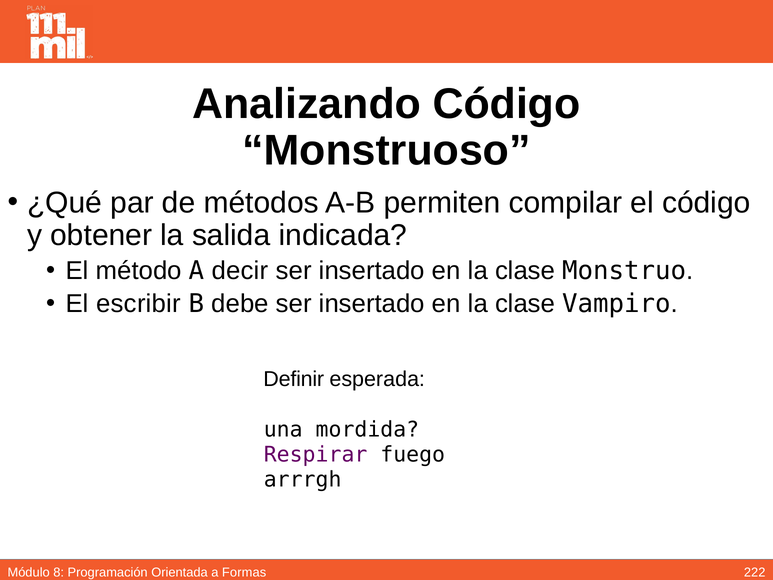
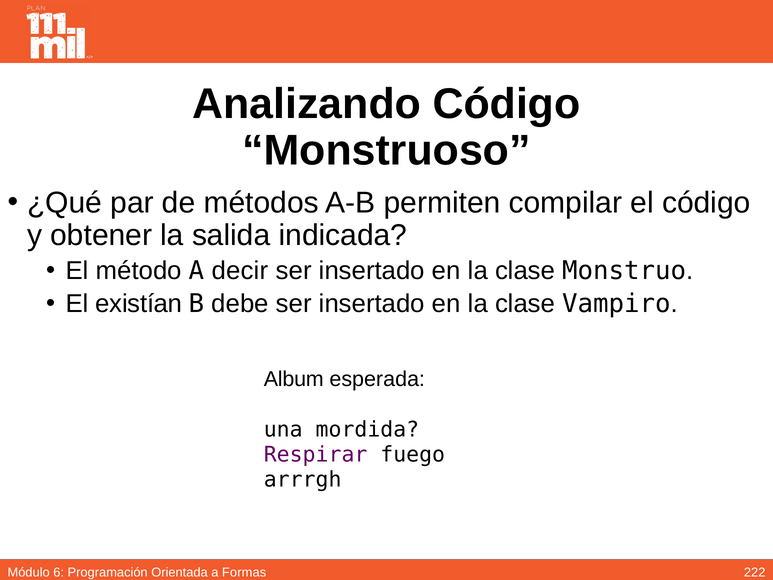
escribir: escribir -> existían
Definir: Definir -> Album
8: 8 -> 6
